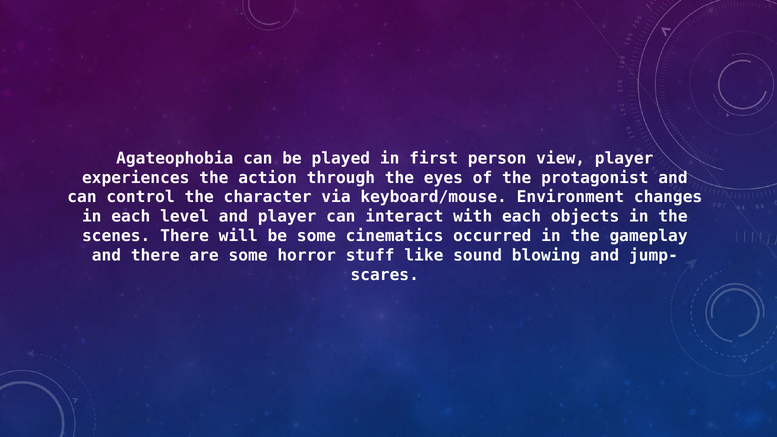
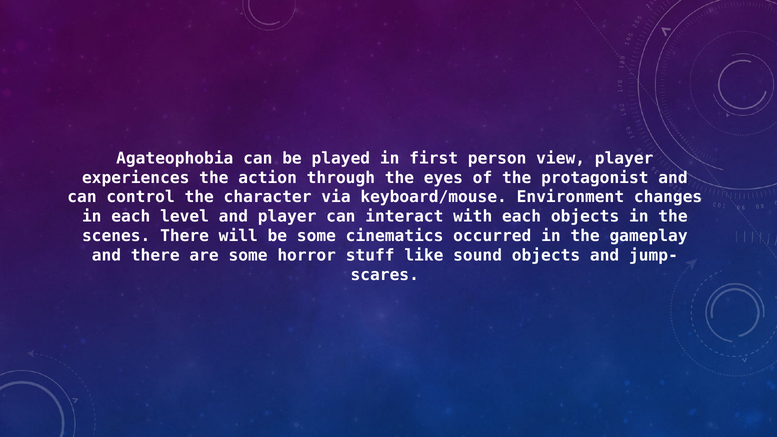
sound blowing: blowing -> objects
